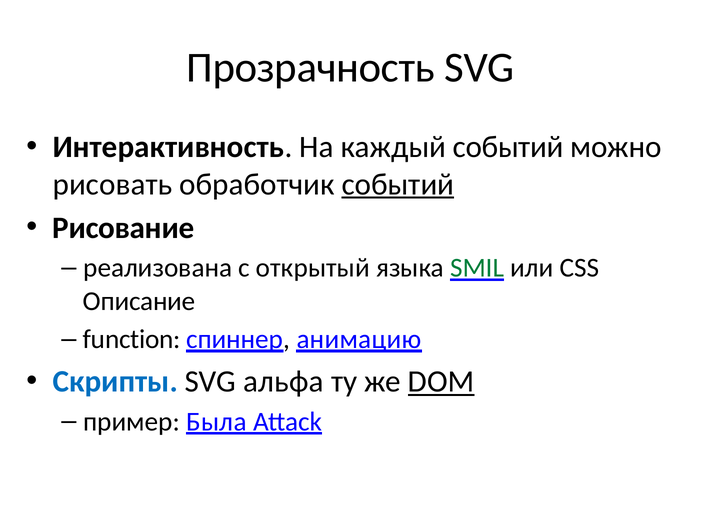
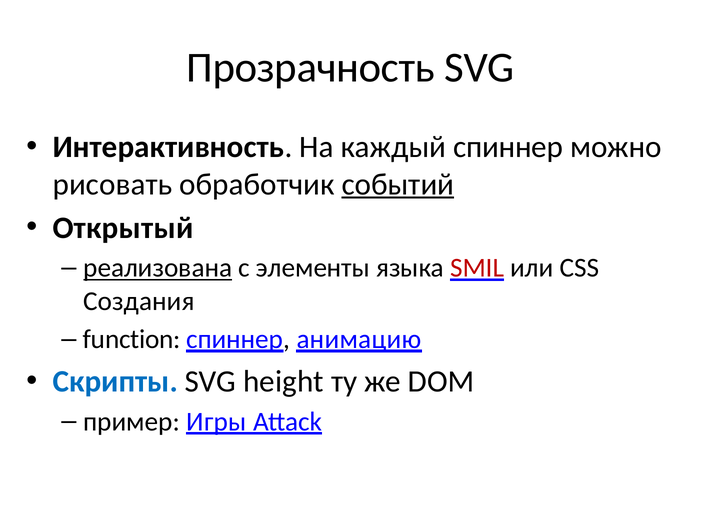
каждый событий: событий -> спиннер
Рисование: Рисование -> Открытый
реализована underline: none -> present
открытый: открытый -> элементы
SMIL colour: green -> red
Описание: Описание -> Создания
альфа: альфа -> height
DOM underline: present -> none
Была: Была -> Игры
